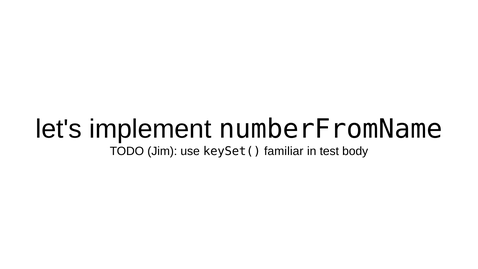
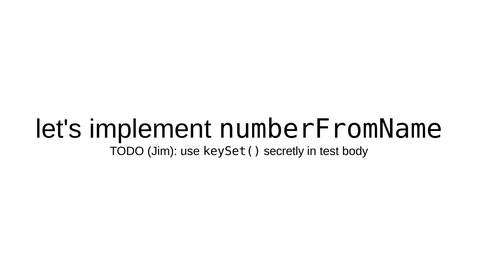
familiar: familiar -> secretly
